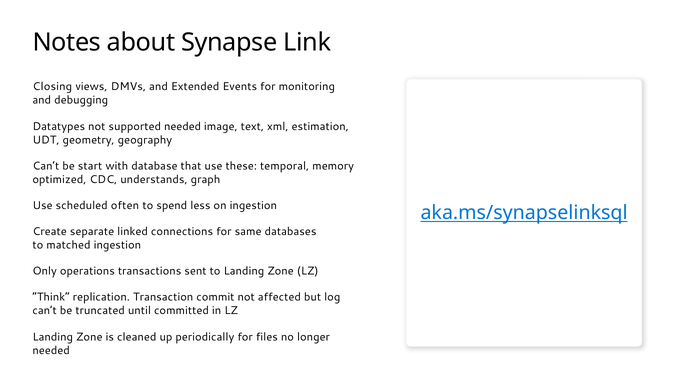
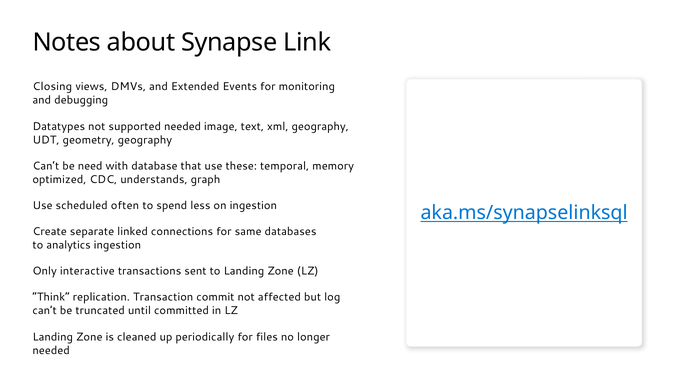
xml estimation: estimation -> geography
start: start -> need
matched: matched -> analytics
operations: operations -> interactive
